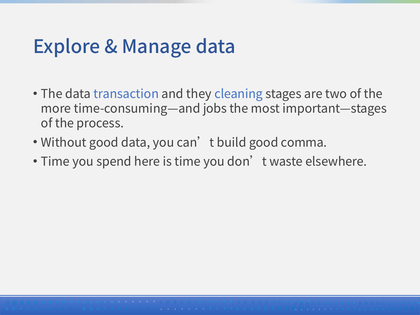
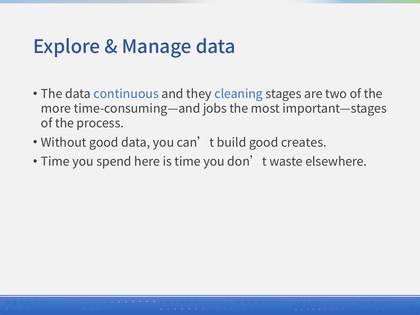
transaction: transaction -> continuous
comma: comma -> creates
